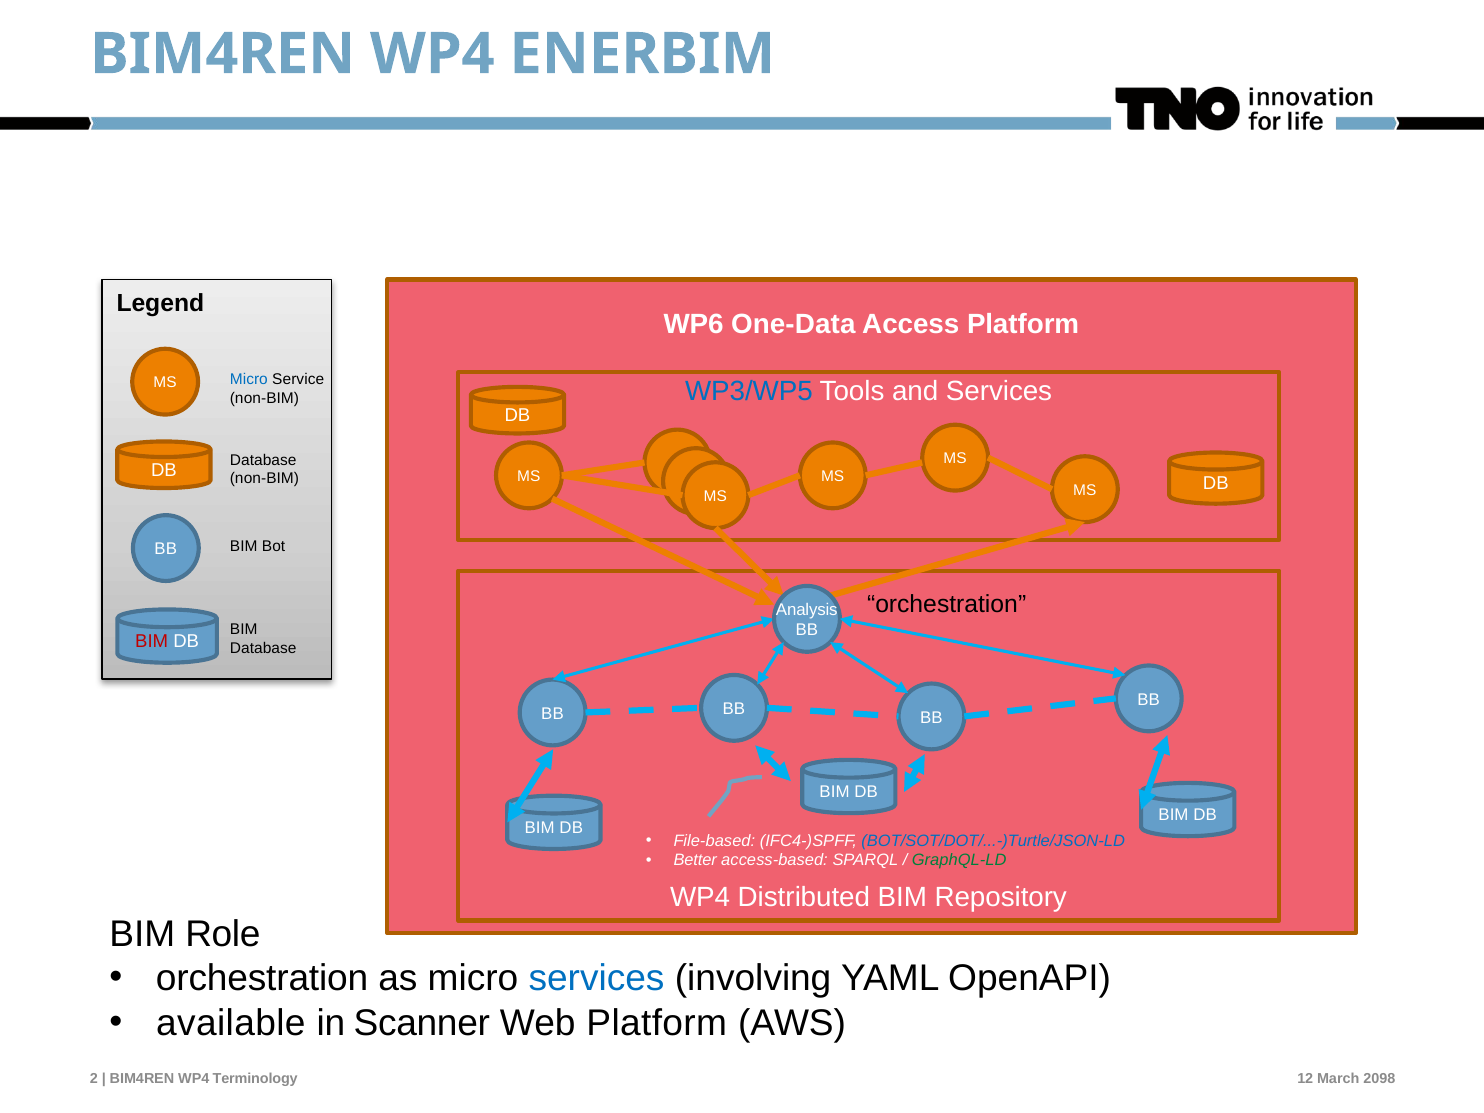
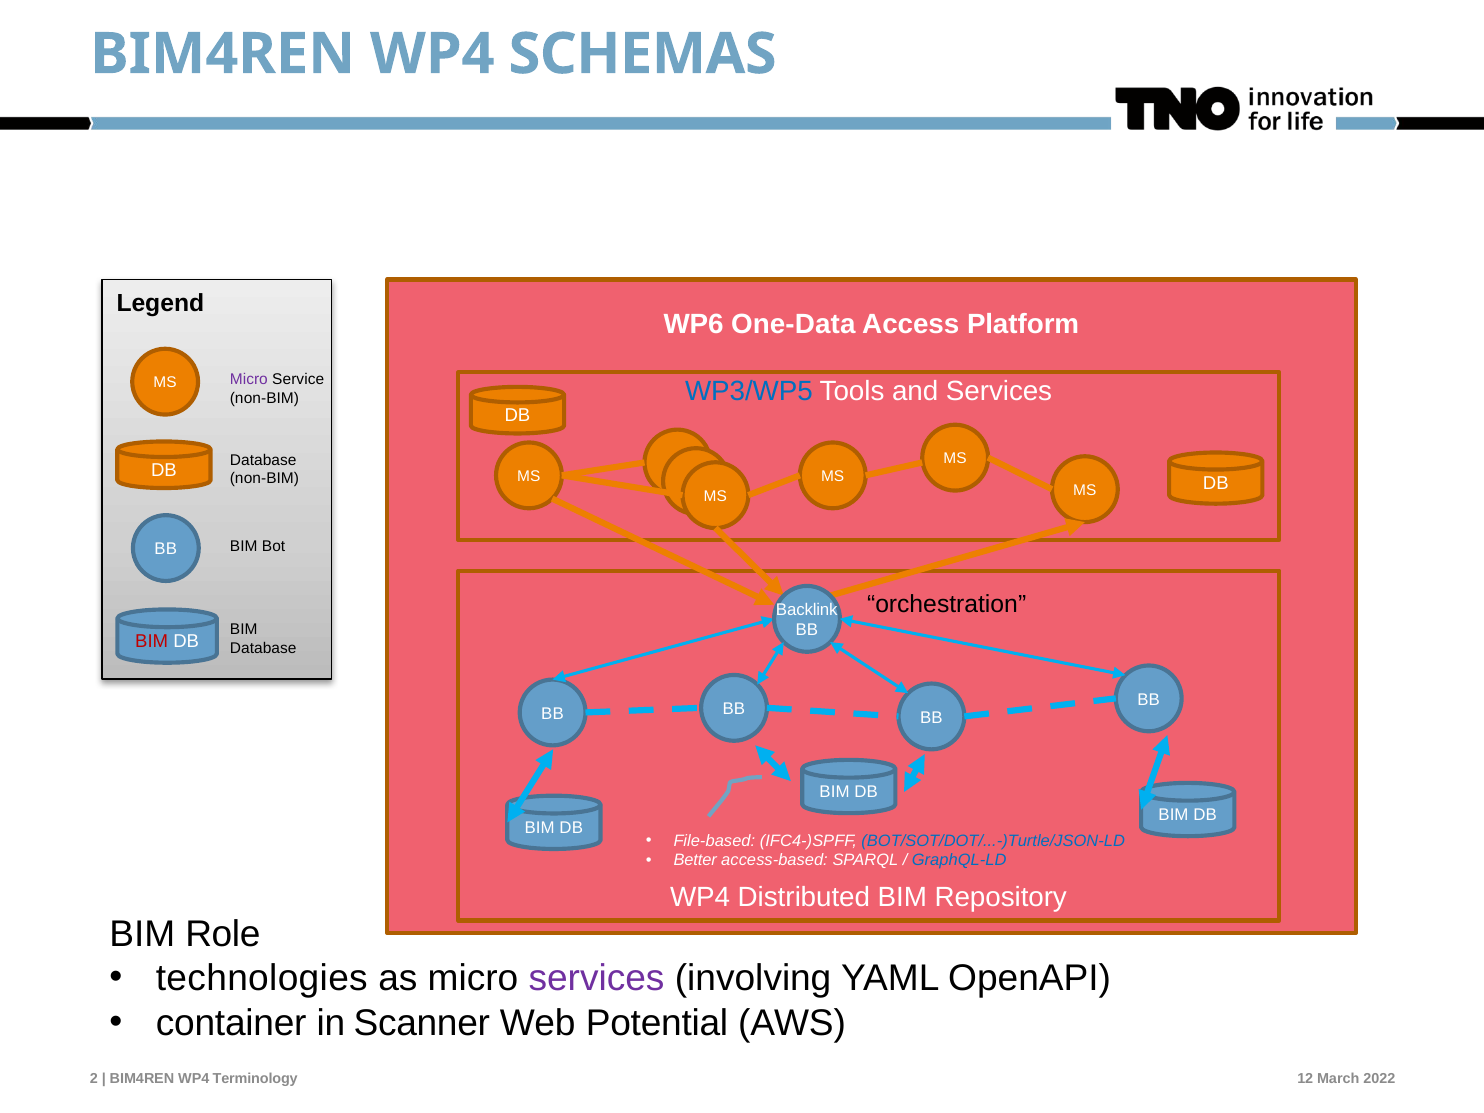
ENERBIM: ENERBIM -> SCHEMAS
Micro at (249, 380) colour: blue -> purple
Analysis: Analysis -> Backlink
GraphQL-LD colour: green -> blue
orchestration at (262, 978): orchestration -> technologies
services at (597, 978) colour: blue -> purple
available: available -> container
Web Platform: Platform -> Potential
2098: 2098 -> 2022
